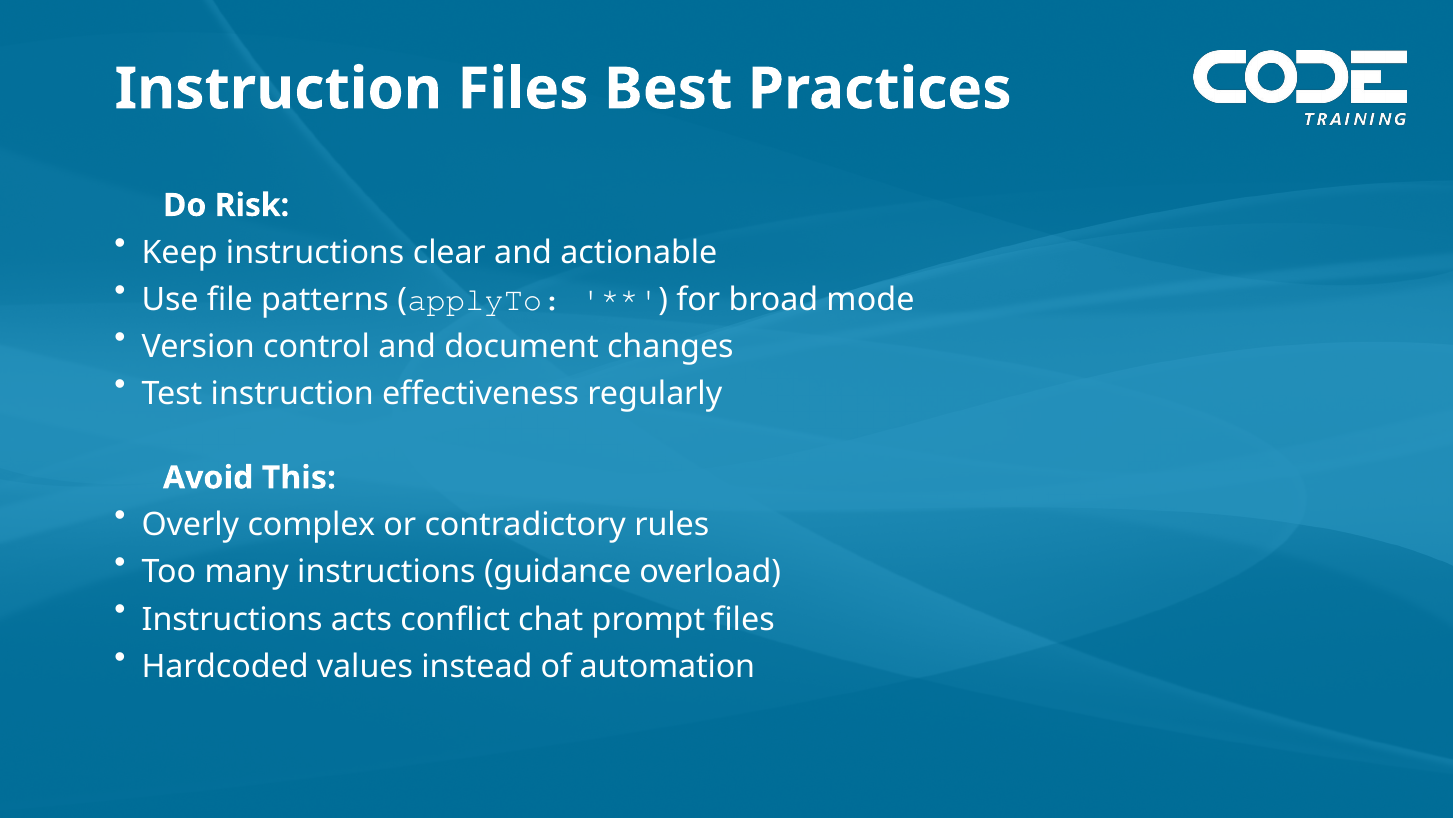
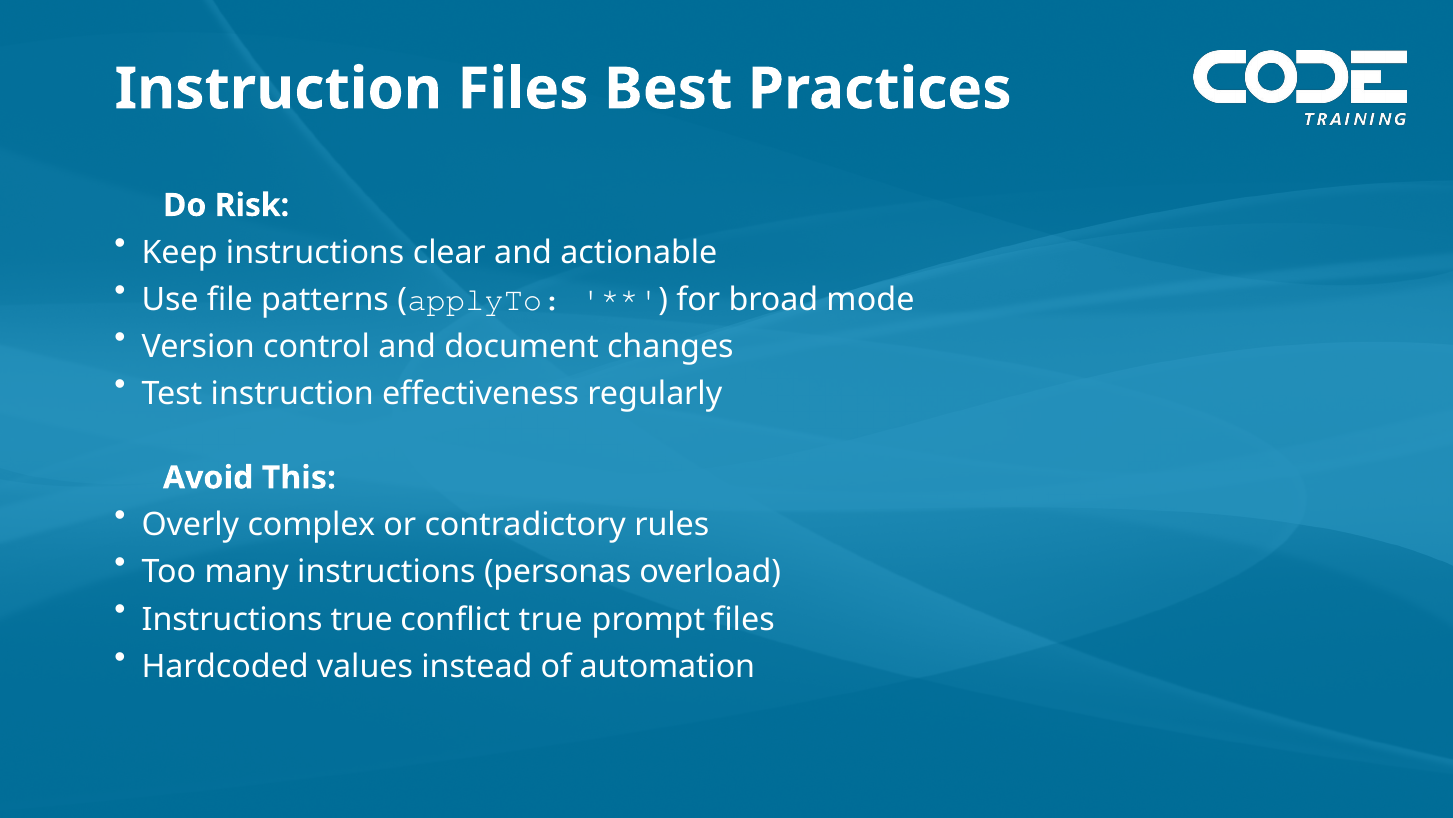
guidance: guidance -> personas
Instructions acts: acts -> true
conflict chat: chat -> true
